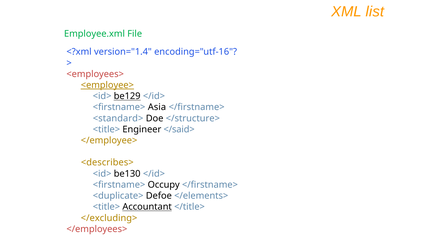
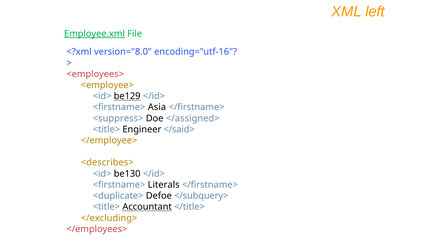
list: list -> left
Employee.xml underline: none -> present
version="1.4: version="1.4 -> version="8.0
<employee> underline: present -> none
<standard>: <standard> -> <suppress>
</structure>: </structure> -> </assigned>
Occupy: Occupy -> Literals
</elements>: </elements> -> </subquery>
